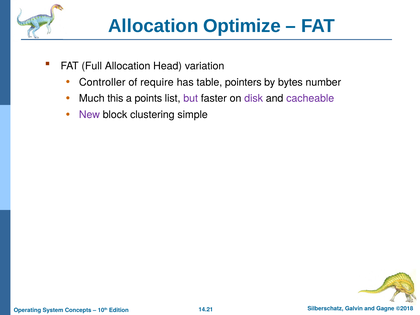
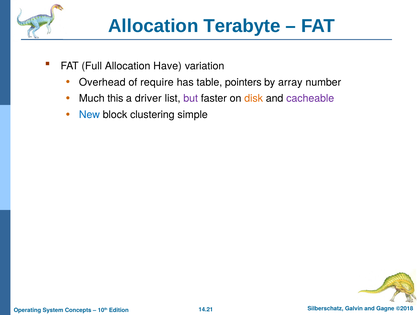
Optimize: Optimize -> Terabyte
Head: Head -> Have
Controller: Controller -> Overhead
bytes: bytes -> array
points: points -> driver
disk colour: purple -> orange
New colour: purple -> blue
